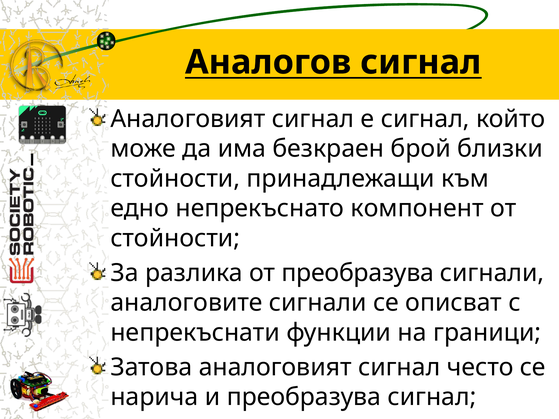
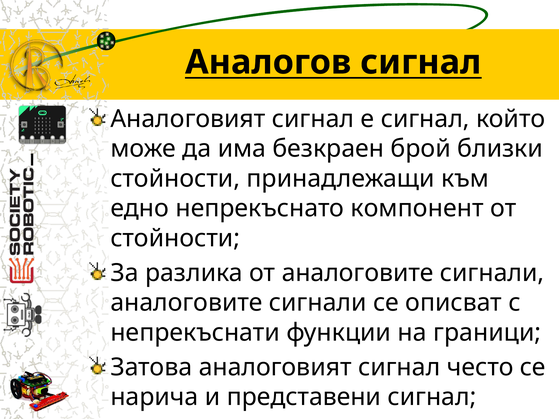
от преобразува: преобразува -> аналоговите
и преобразува: преобразува -> представени
